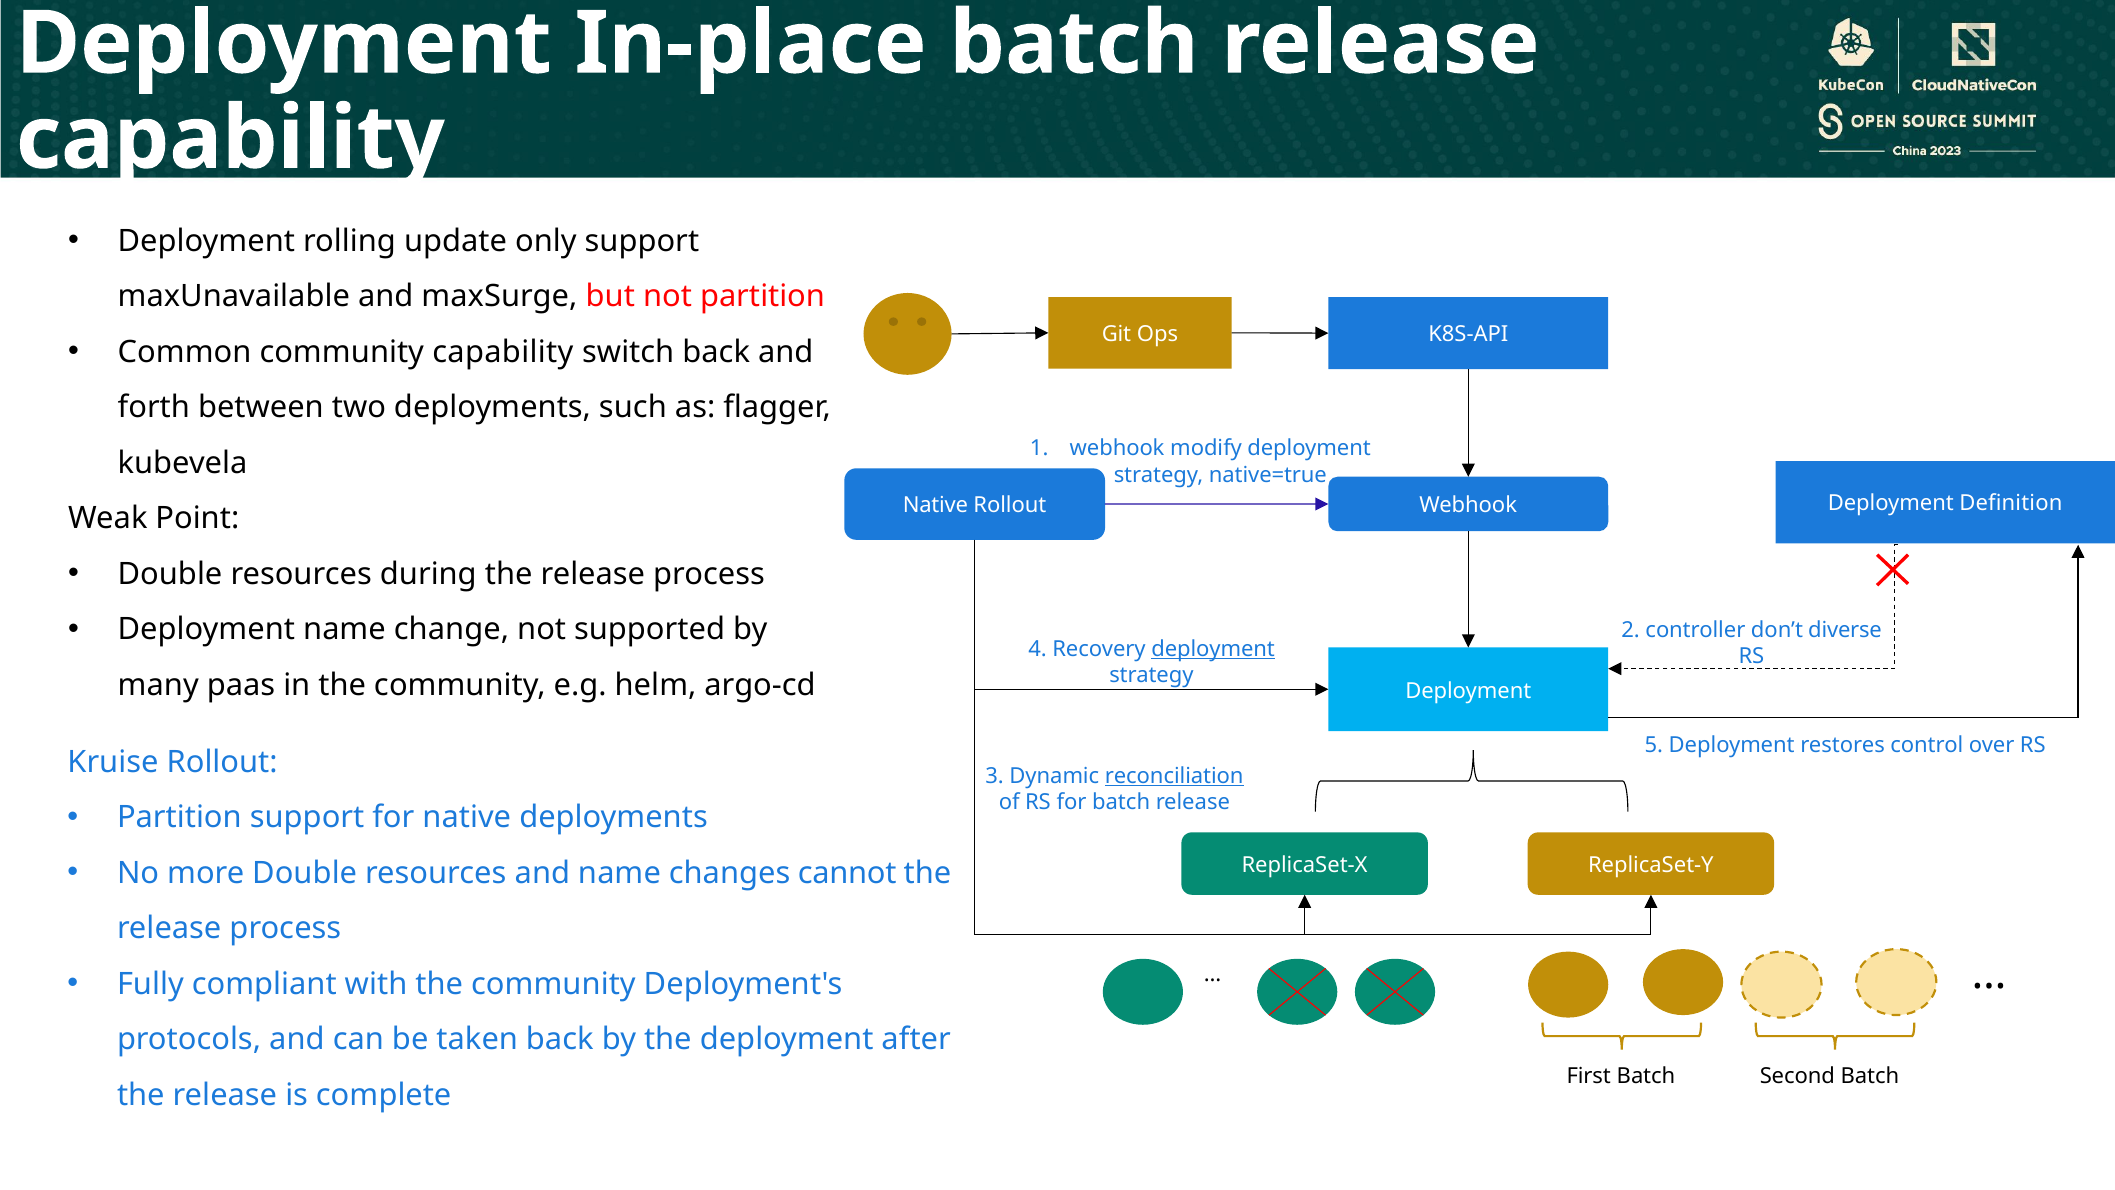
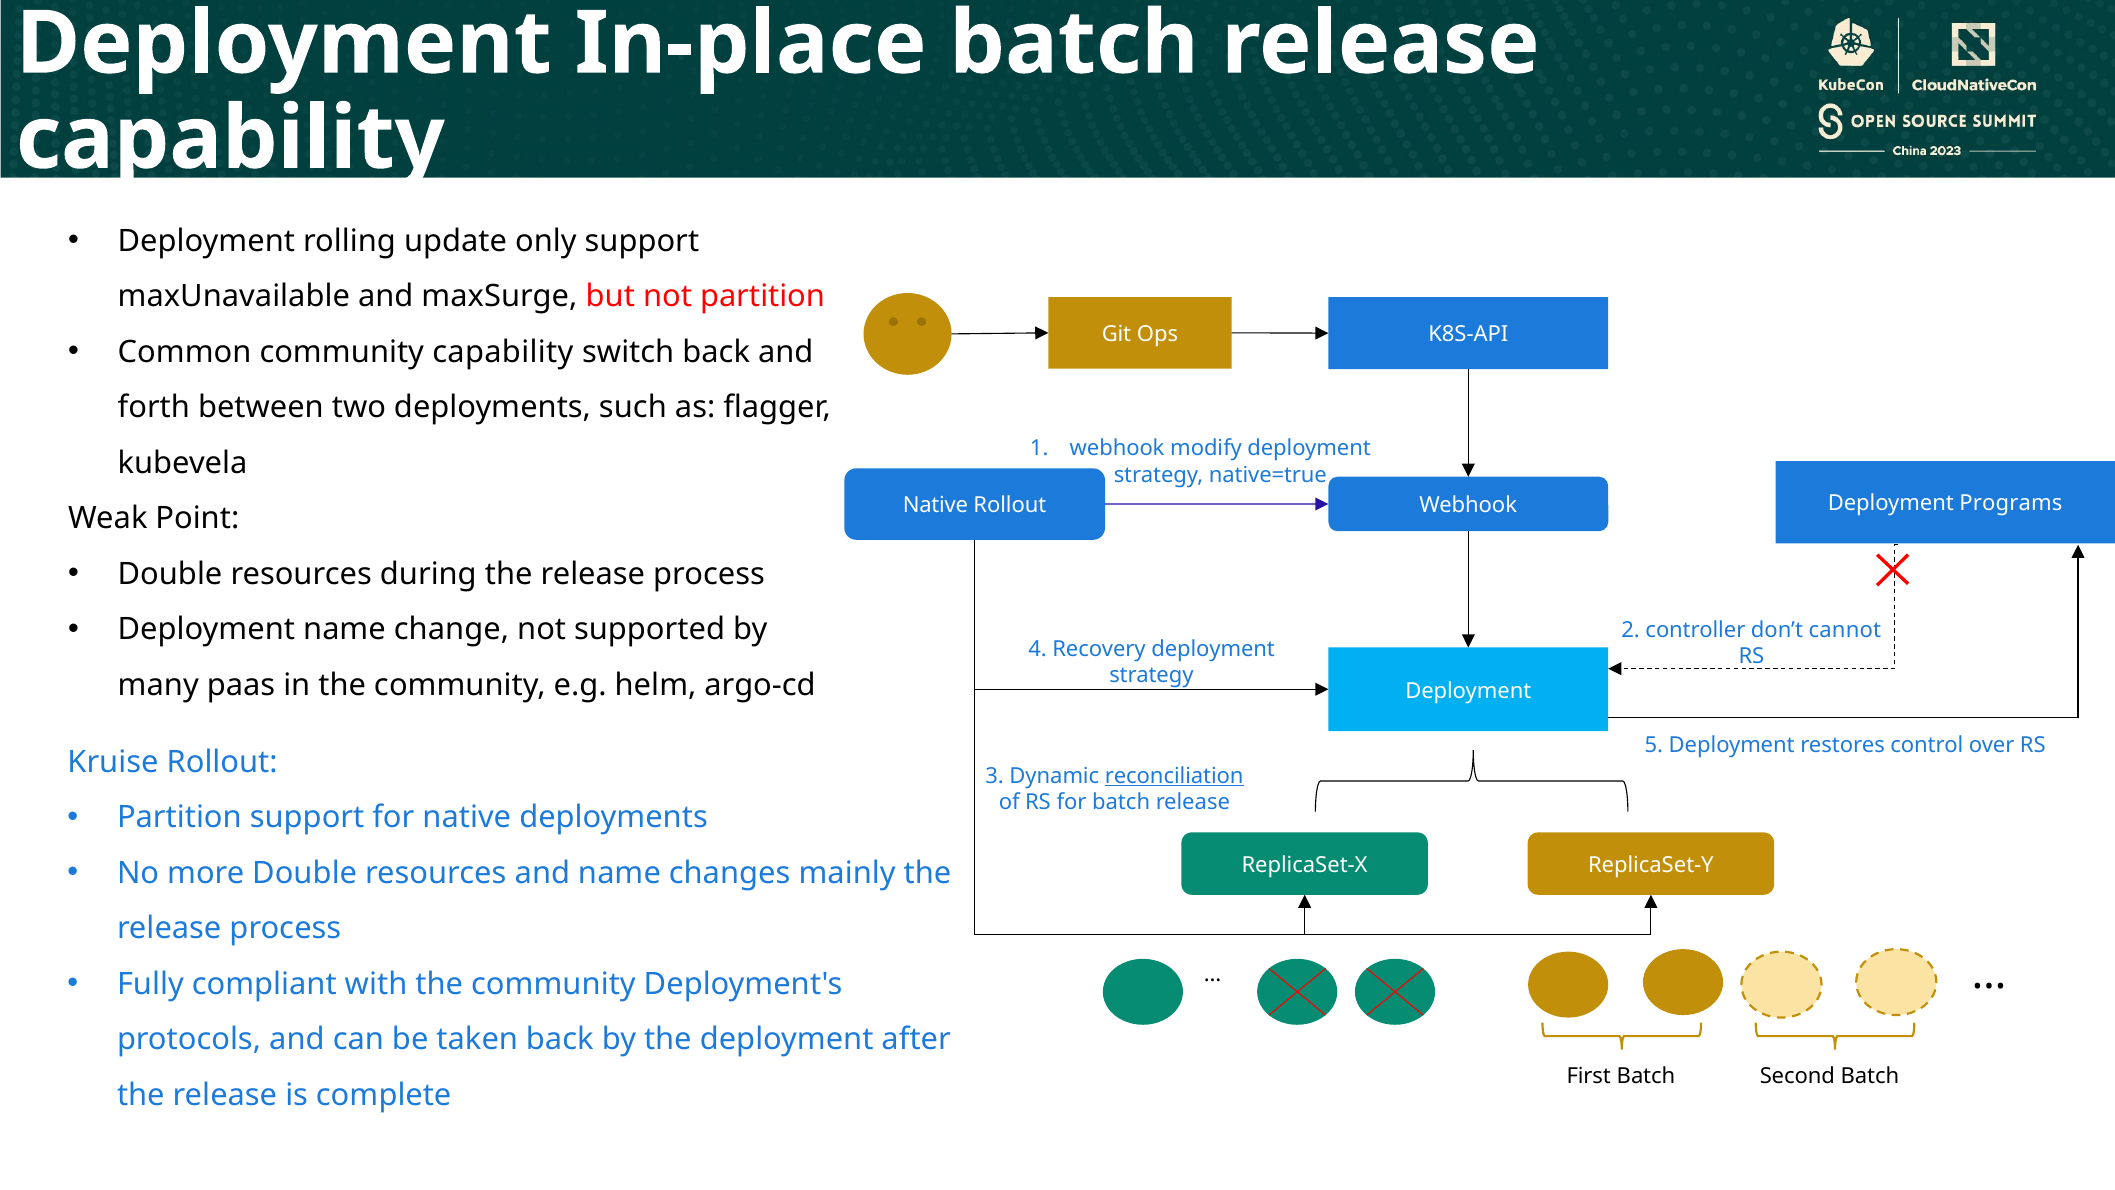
Definition: Definition -> Programs
diverse: diverse -> cannot
deployment at (1213, 649) underline: present -> none
cannot: cannot -> mainly
